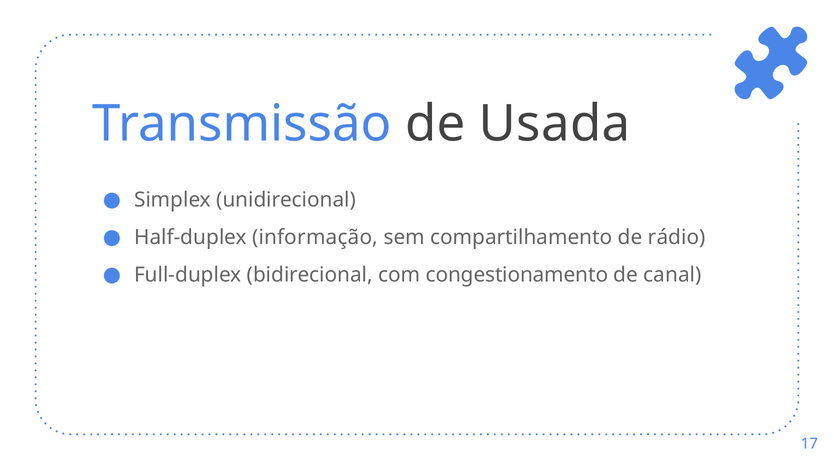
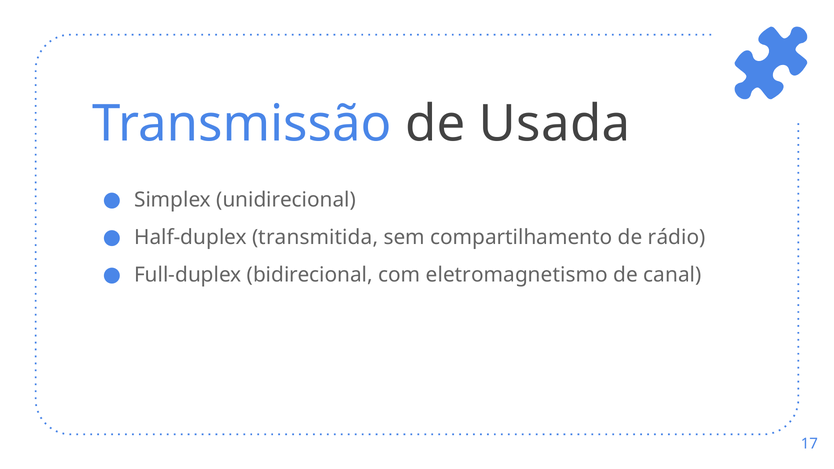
informação: informação -> transmitida
congestionamento: congestionamento -> eletromagnetismo
